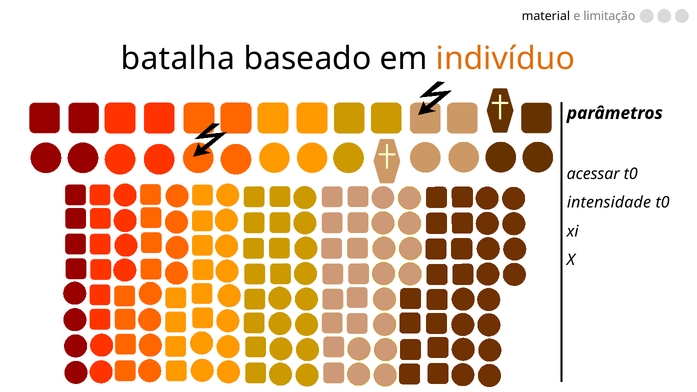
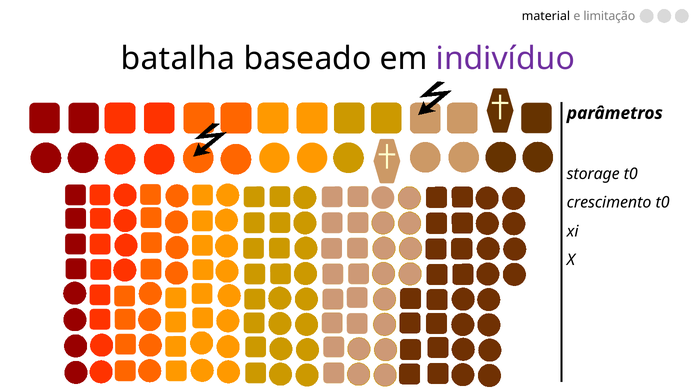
indivíduo colour: orange -> purple
acessar: acessar -> storage
intensidade: intensidade -> crescimento
